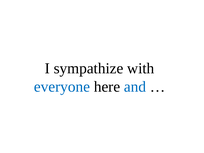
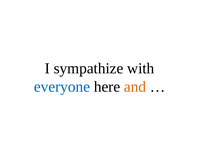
and colour: blue -> orange
